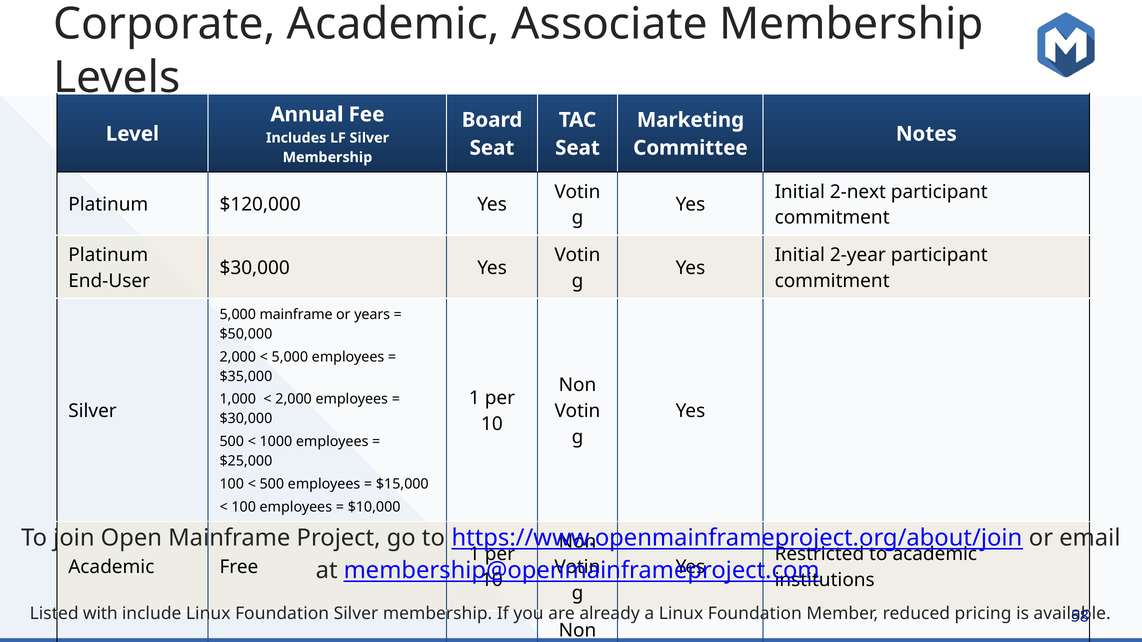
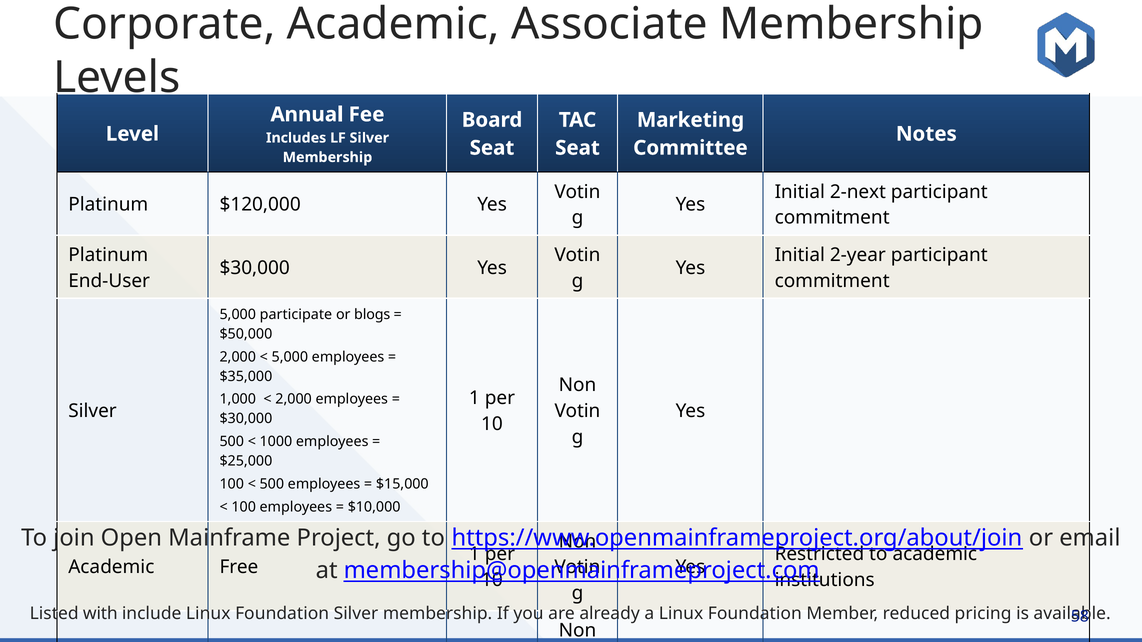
5,000 mainframe: mainframe -> participate
years: years -> blogs
